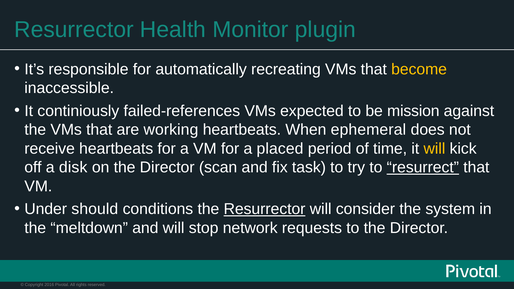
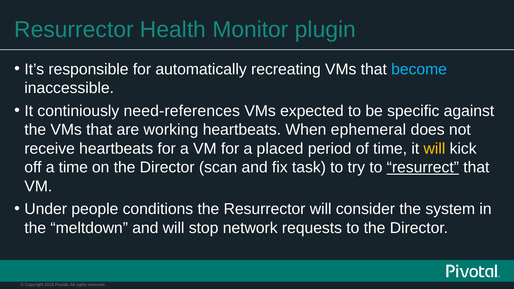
become colour: yellow -> light blue
failed-references: failed-references -> need-references
mission: mission -> specific
a disk: disk -> time
should: should -> people
Resurrector at (265, 209) underline: present -> none
